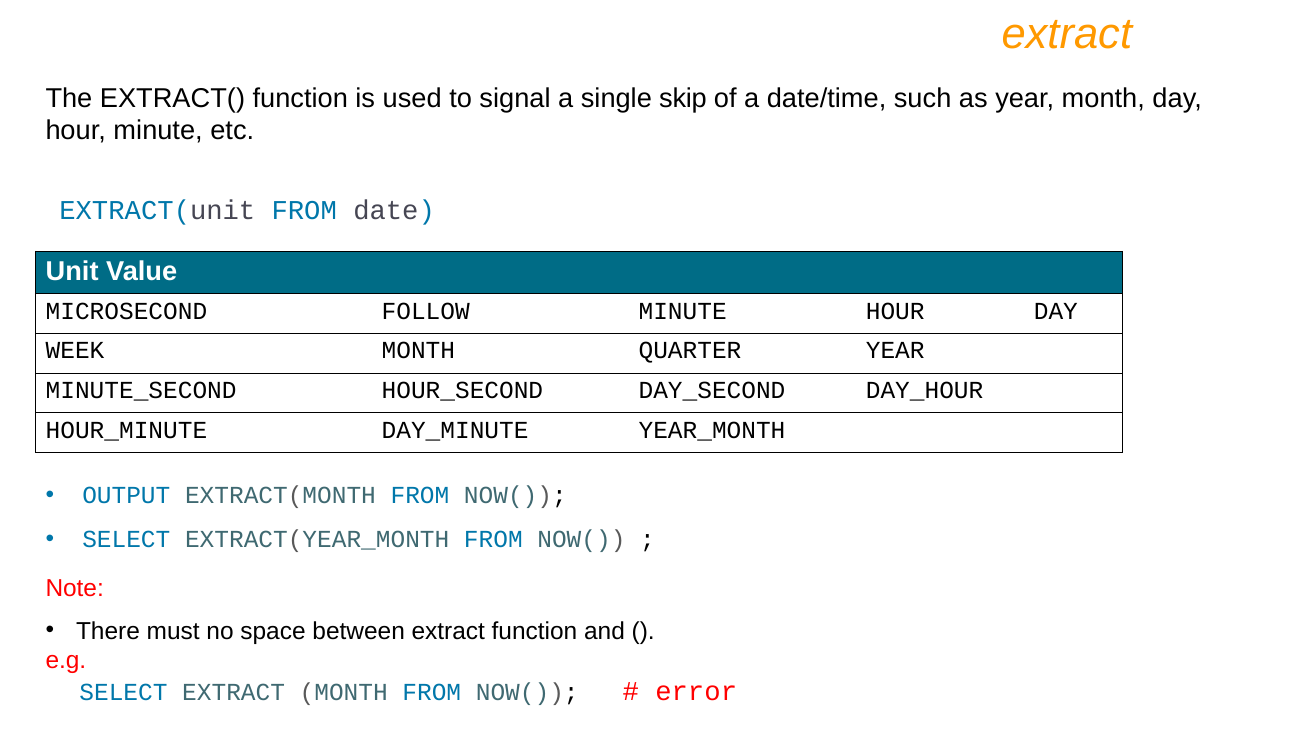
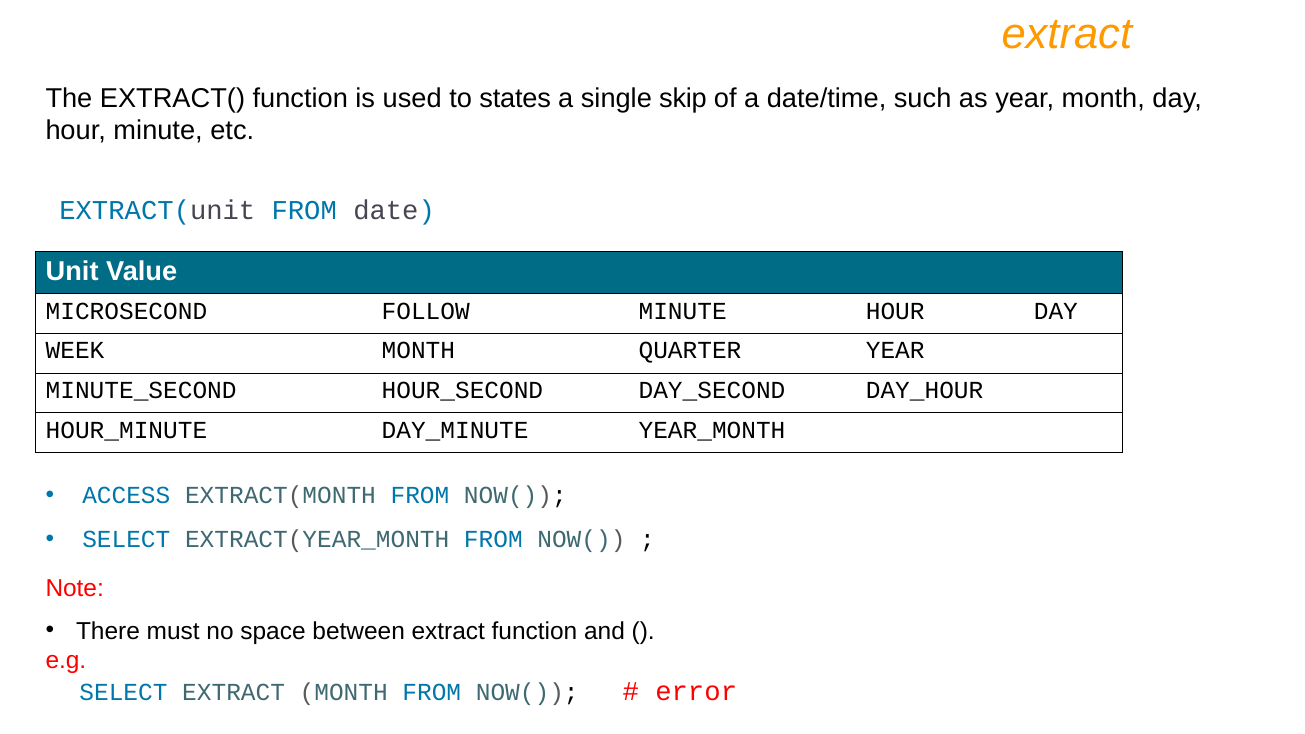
signal: signal -> states
OUTPUT: OUTPUT -> ACCESS
